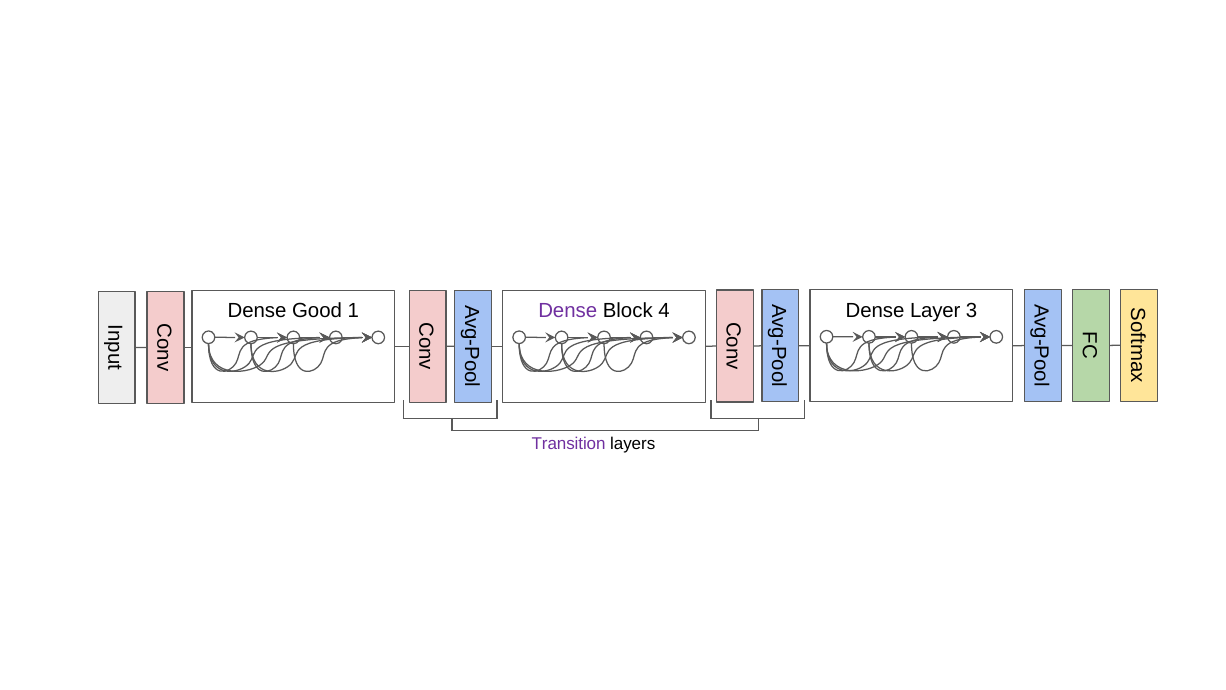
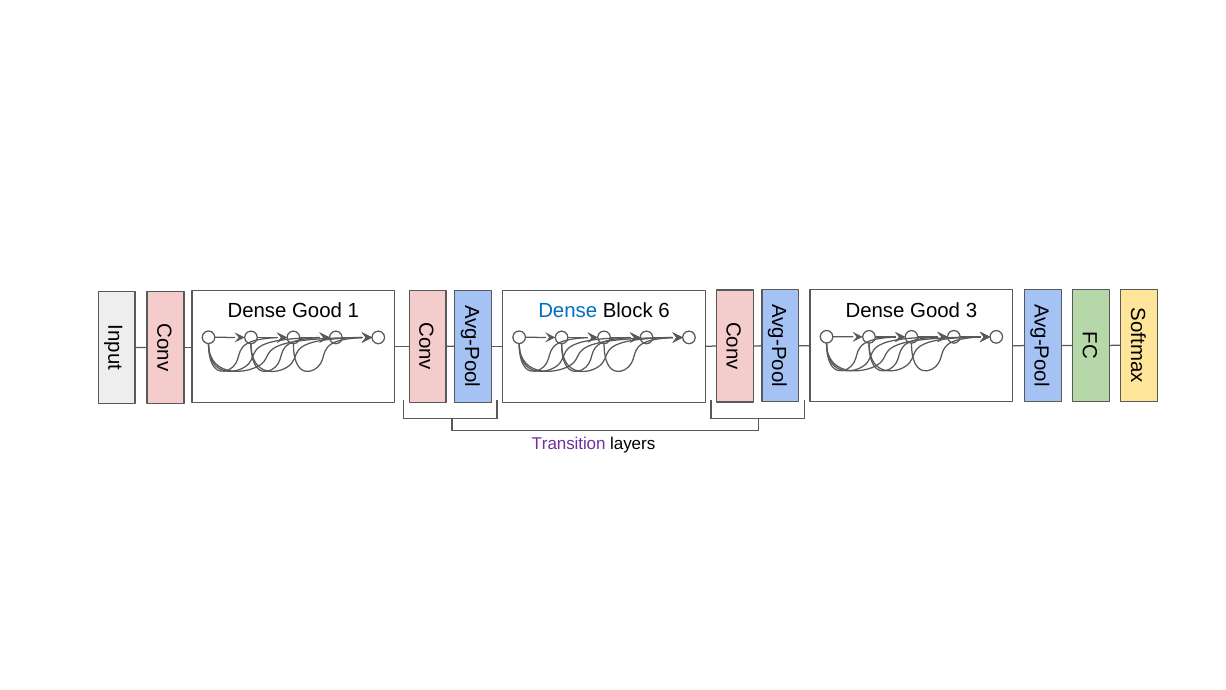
Dense at (568, 311) colour: purple -> blue
4: 4 -> 6
Layer at (935, 310): Layer -> Good
